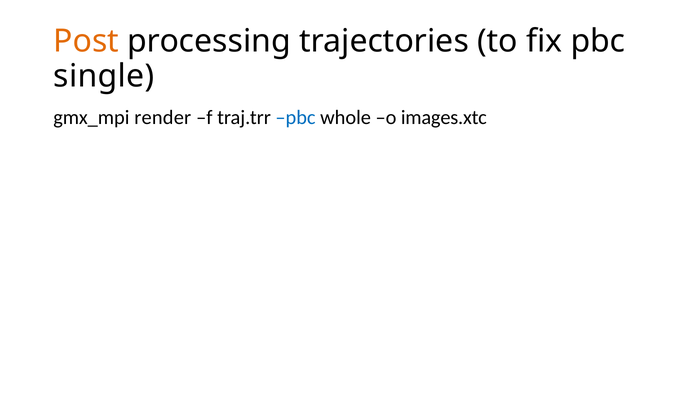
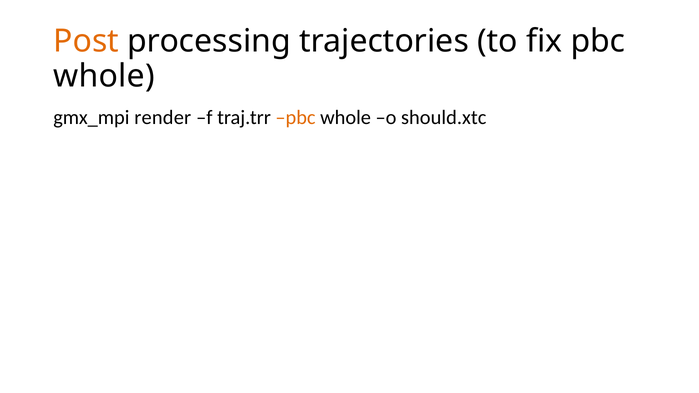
single at (104, 76): single -> whole
pbc at (296, 118) colour: blue -> orange
images.xtc: images.xtc -> should.xtc
